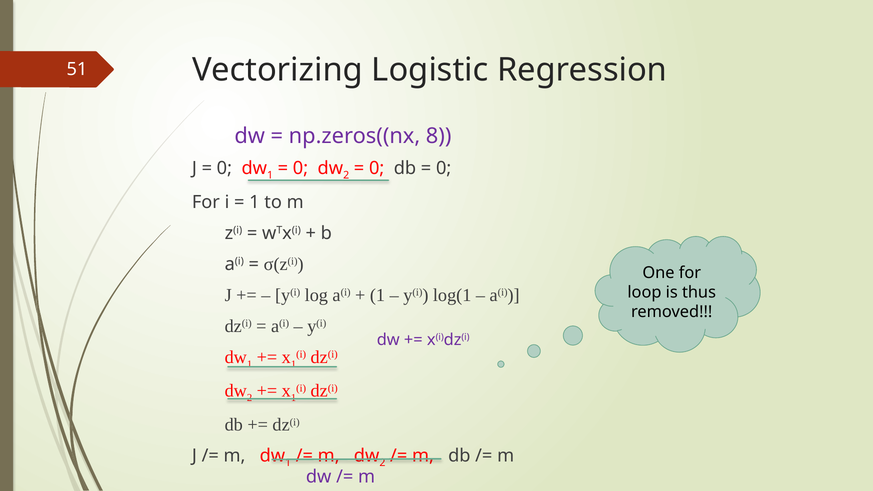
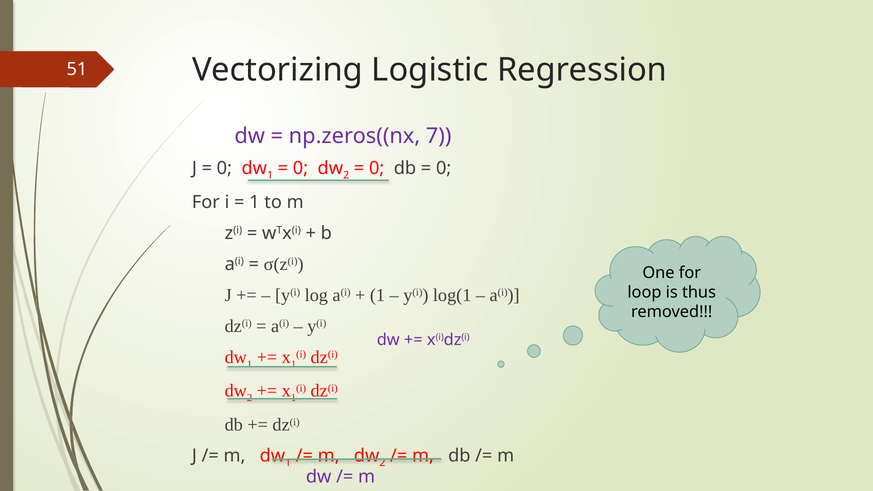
8: 8 -> 7
